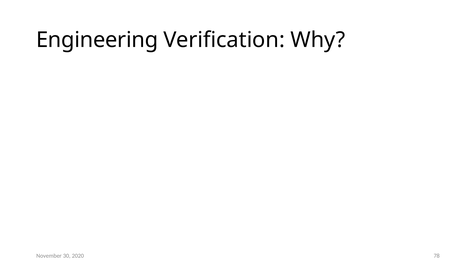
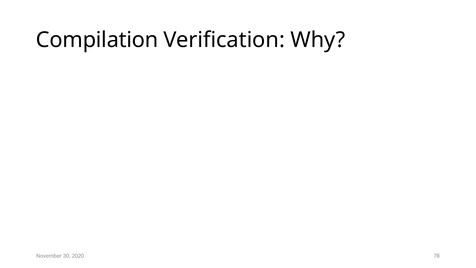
Engineering: Engineering -> Compilation
